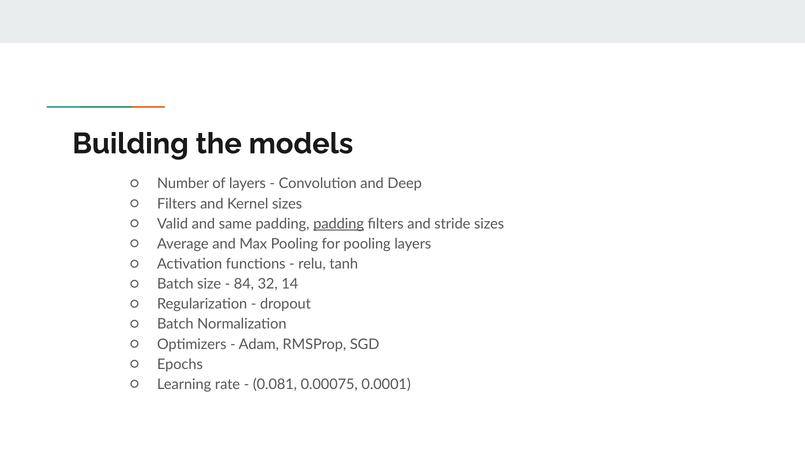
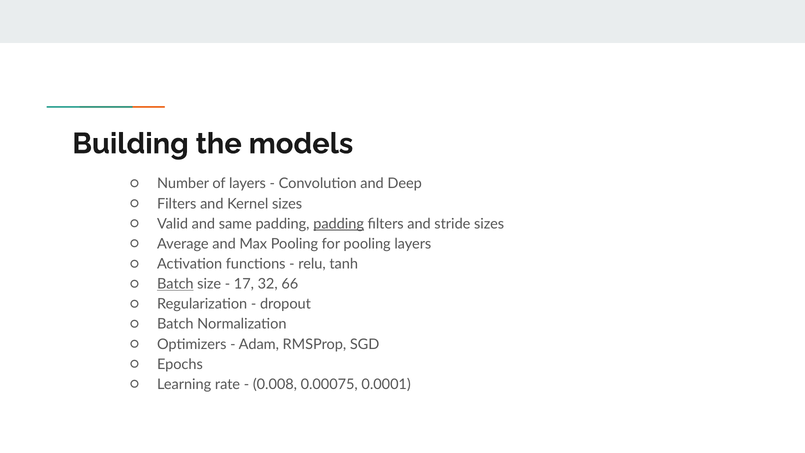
Batch at (175, 284) underline: none -> present
84: 84 -> 17
14: 14 -> 66
0.081: 0.081 -> 0.008
